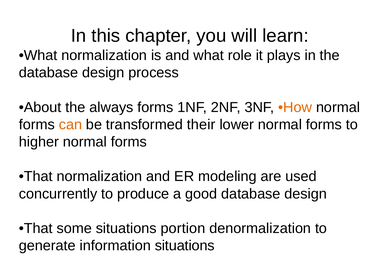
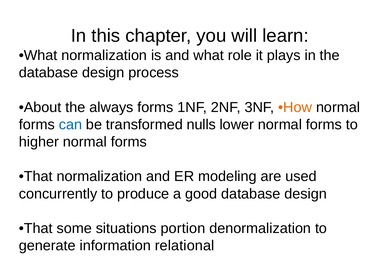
can colour: orange -> blue
their: their -> nulls
information situations: situations -> relational
